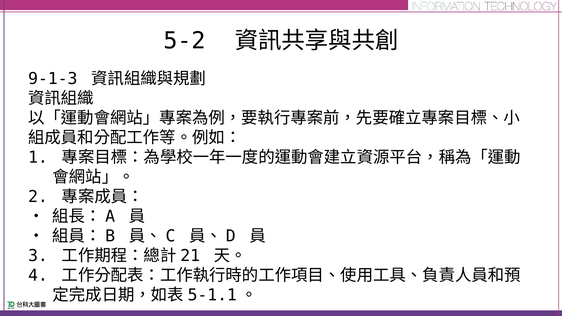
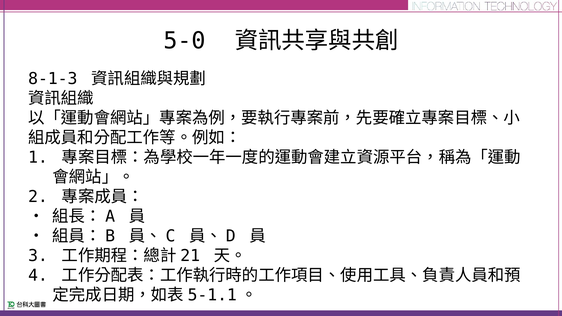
5-2: 5-2 -> 5-0
9-1-3: 9-1-3 -> 8-1-3
